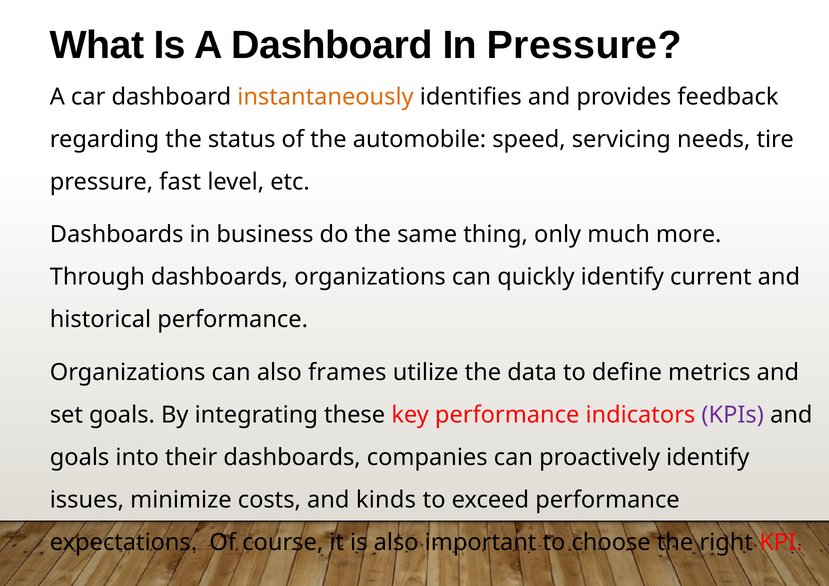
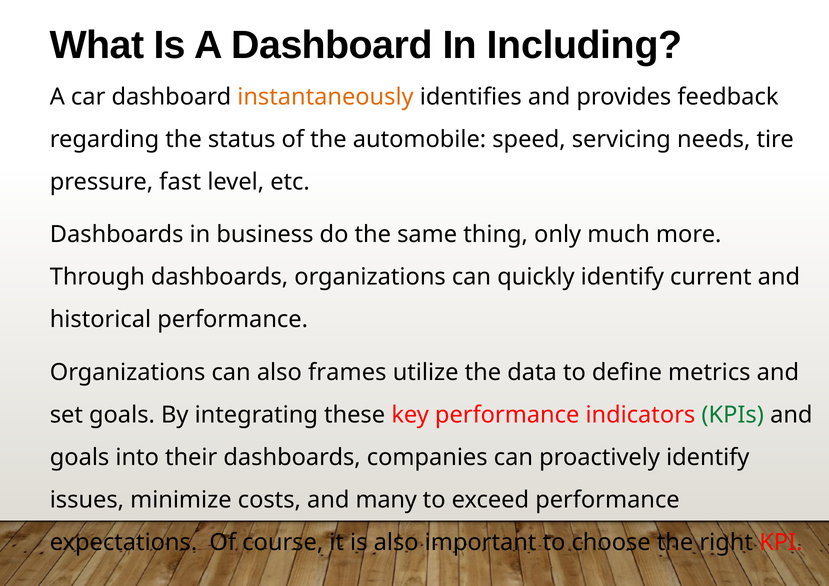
In Pressure: Pressure -> Including
KPIs colour: purple -> green
kinds: kinds -> many
